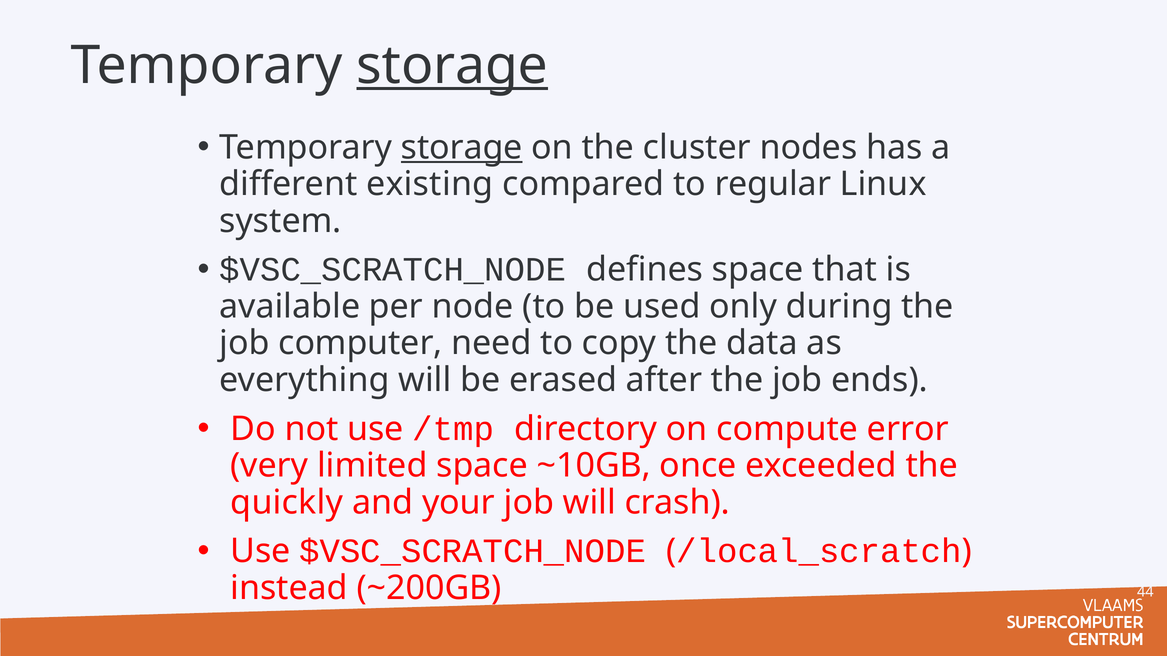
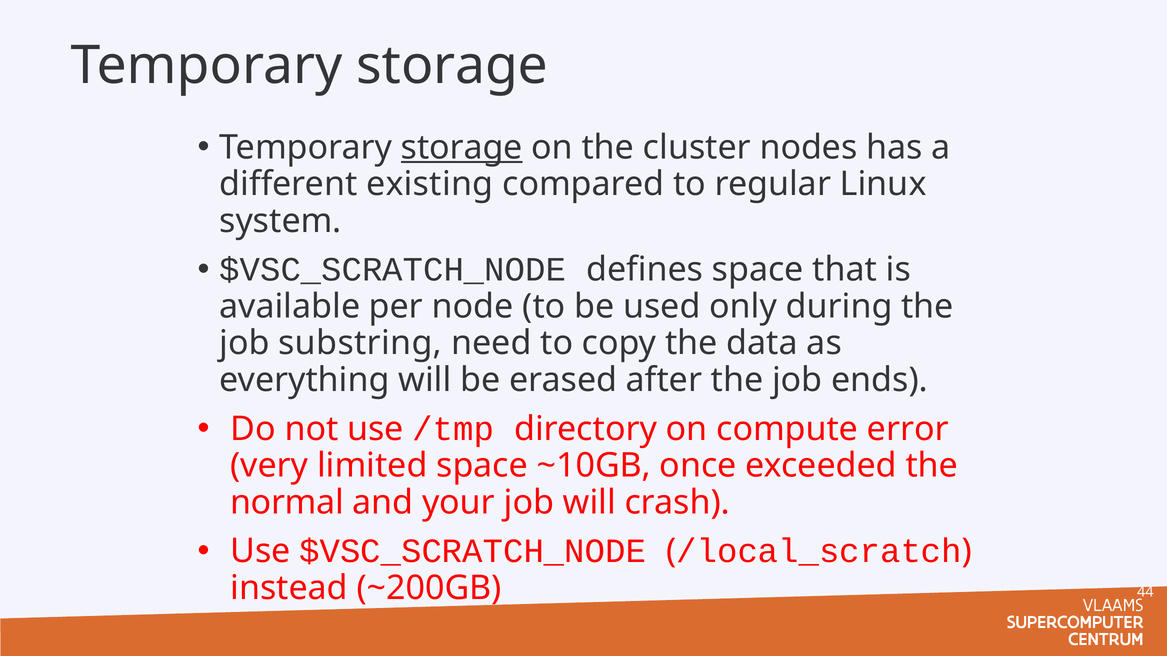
storage at (452, 65) underline: present -> none
computer: computer -> substring
quickly: quickly -> normal
